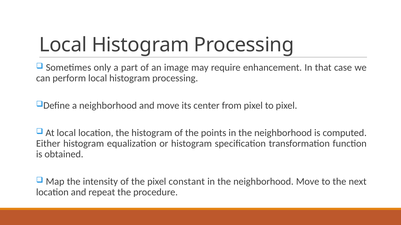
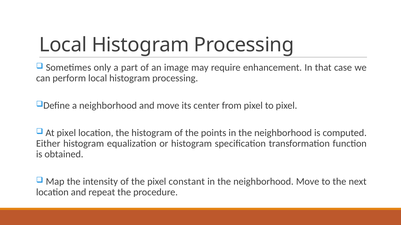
At local: local -> pixel
